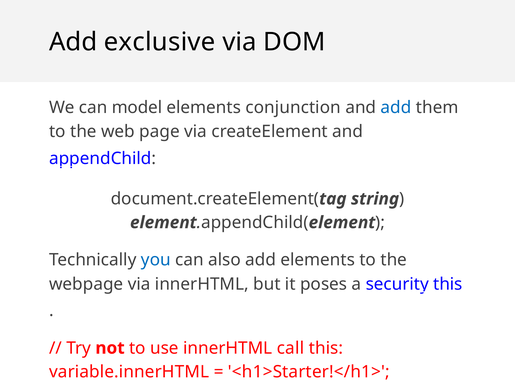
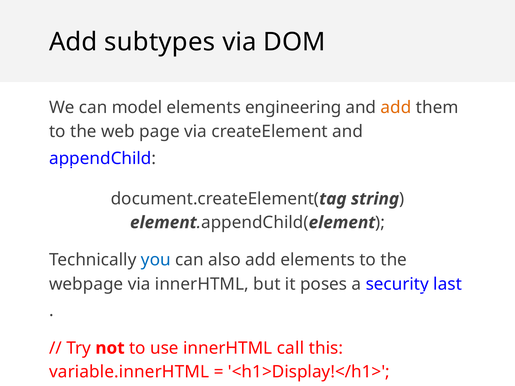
exclusive: exclusive -> subtypes
conjunction: conjunction -> engineering
add at (396, 108) colour: blue -> orange
security this: this -> last
<h1>Starter!</h1>: <h1>Starter!</h1> -> <h1>Display!</h1>
